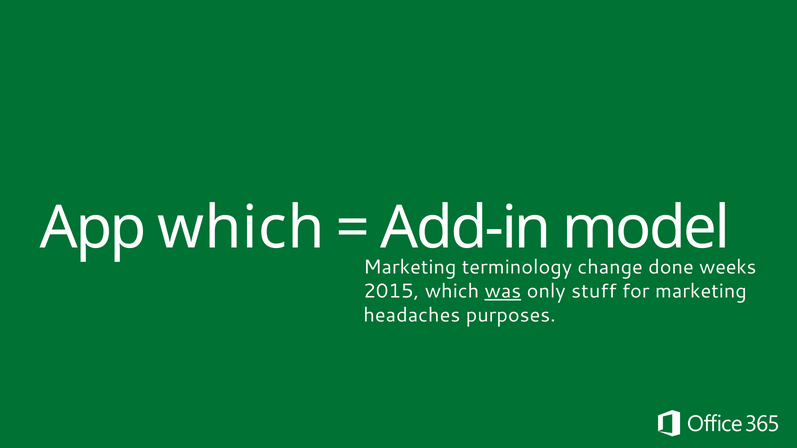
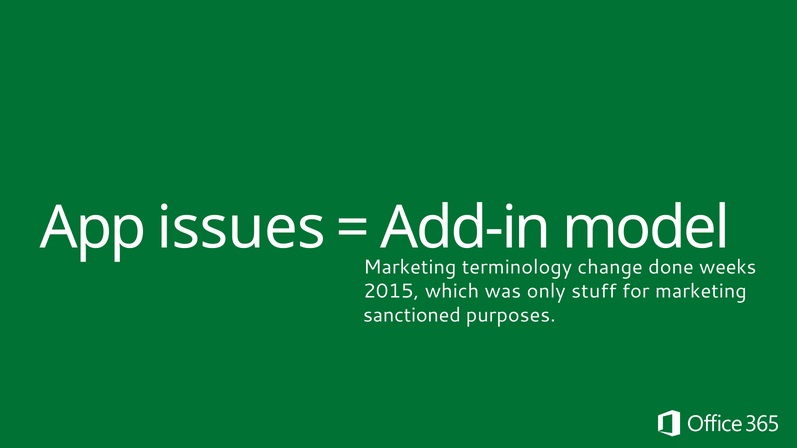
App which: which -> issues
was underline: present -> none
headaches: headaches -> sanctioned
